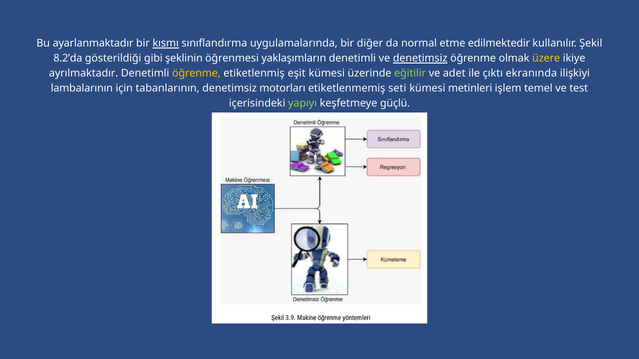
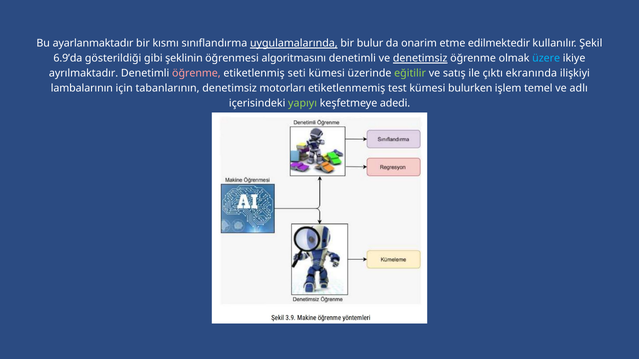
kısmı underline: present -> none
uygulamalarında underline: none -> present
diğer: diğer -> bulur
normal: normal -> onarim
8.2’da: 8.2’da -> 6.9’da
yaklaşımların: yaklaşımların -> algoritmasını
üzere colour: yellow -> light blue
öğrenme at (196, 73) colour: yellow -> pink
eşit: eşit -> seti
adet: adet -> satış
seti: seti -> test
metinleri: metinleri -> bulurken
test: test -> adlı
güçlü: güçlü -> adedi
